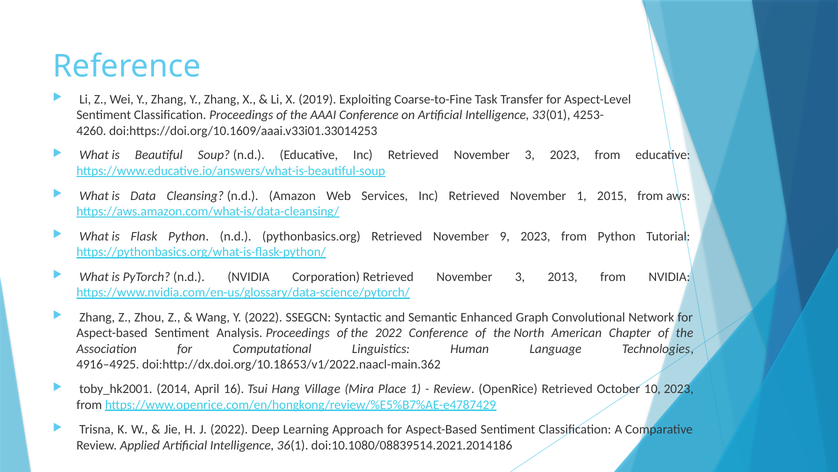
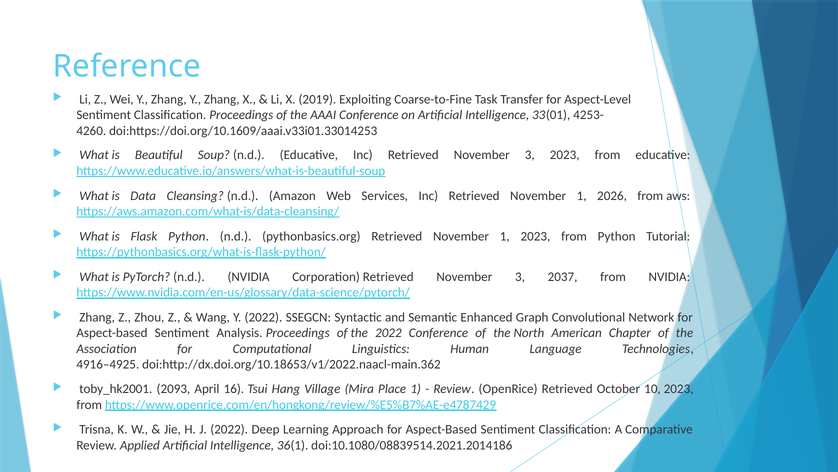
2015: 2015 -> 2026
pythonbasics.org Retrieved November 9: 9 -> 1
2013: 2013 -> 2037
2014: 2014 -> 2093
